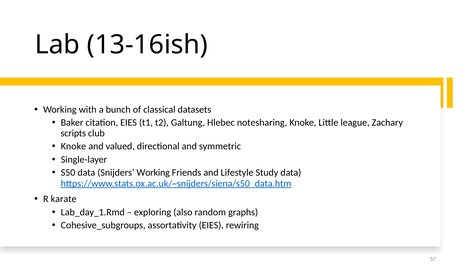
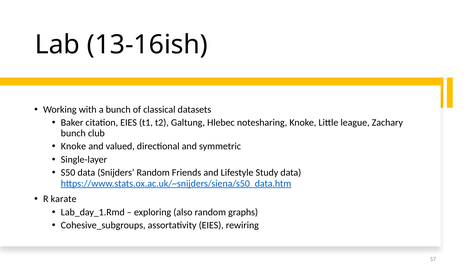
scripts at (73, 133): scripts -> bunch
Snijders Working: Working -> Random
